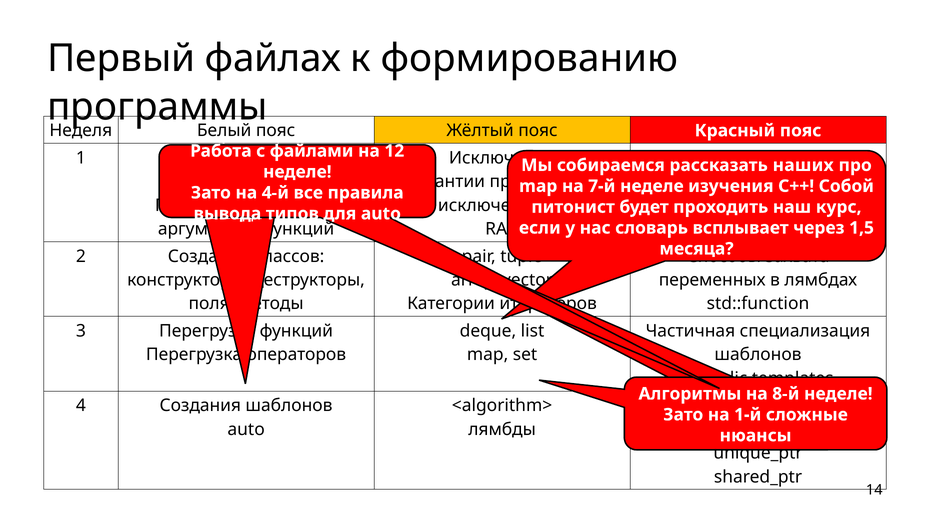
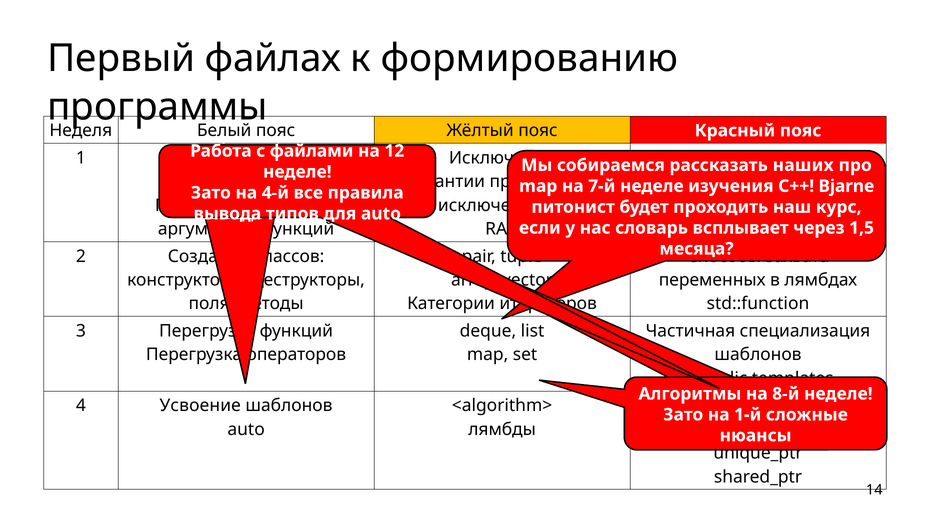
Собой: Собой -> Bjarne
Создания: Создания -> Усвоение
